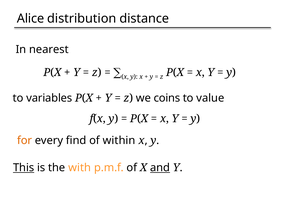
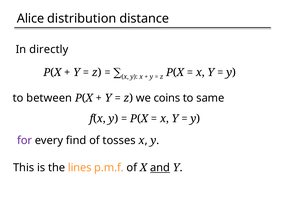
nearest: nearest -> directly
variables: variables -> between
value: value -> same
for colour: orange -> purple
within: within -> tosses
This underline: present -> none
with: with -> lines
